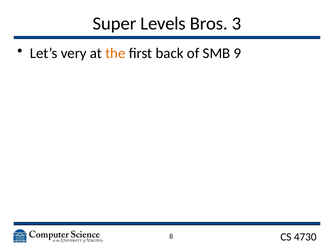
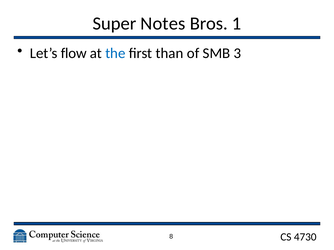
Levels: Levels -> Notes
3: 3 -> 1
very: very -> flow
the colour: orange -> blue
back: back -> than
9: 9 -> 3
